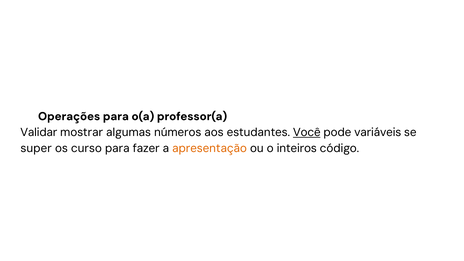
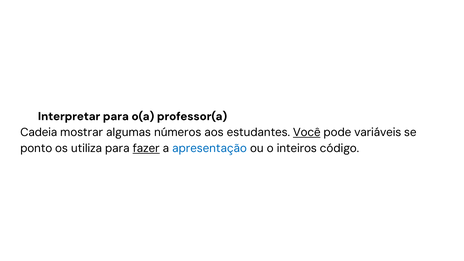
Operações: Operações -> Interpretar
Validar: Validar -> Cadeia
super: super -> ponto
curso: curso -> utiliza
fazer underline: none -> present
apresentação colour: orange -> blue
